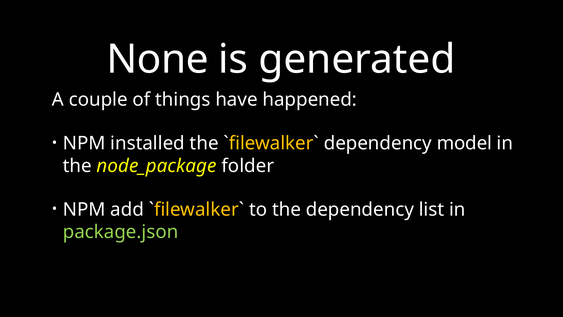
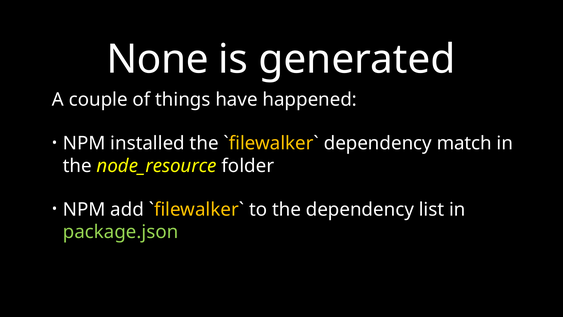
model: model -> match
node_package: node_package -> node_resource
